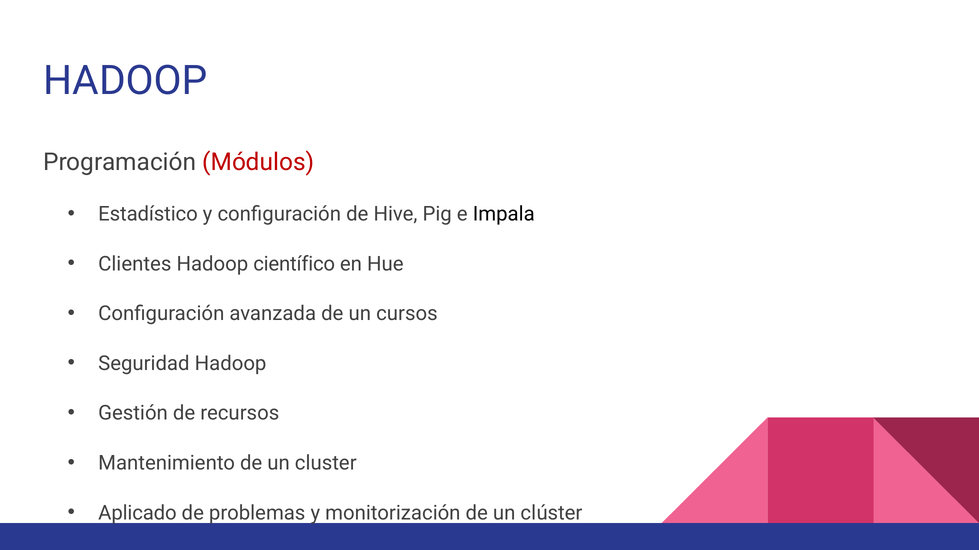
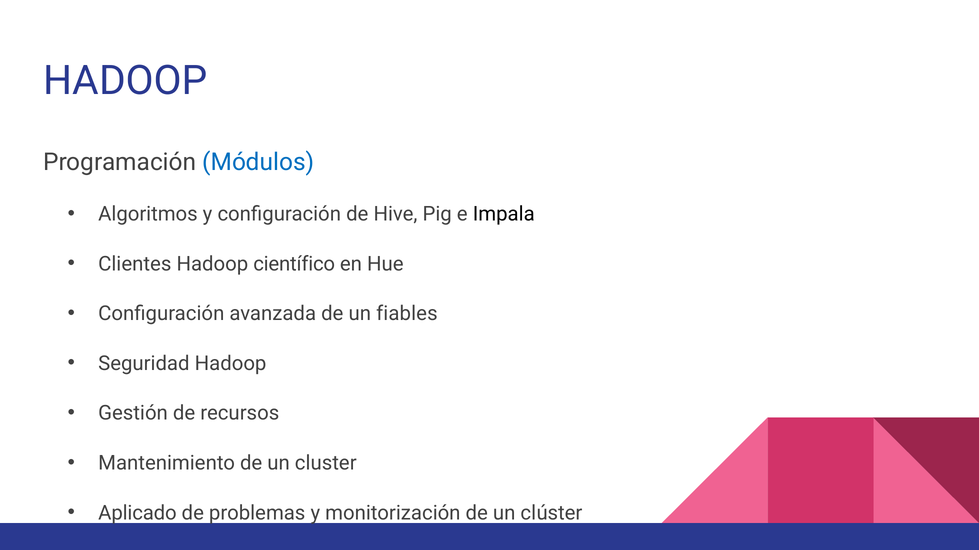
Módulos colour: red -> blue
Estadístico: Estadístico -> Algoritmos
cursos: cursos -> fiables
